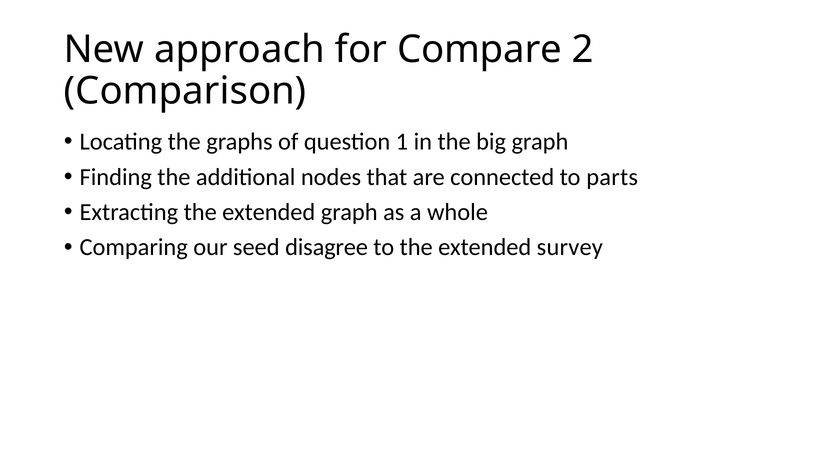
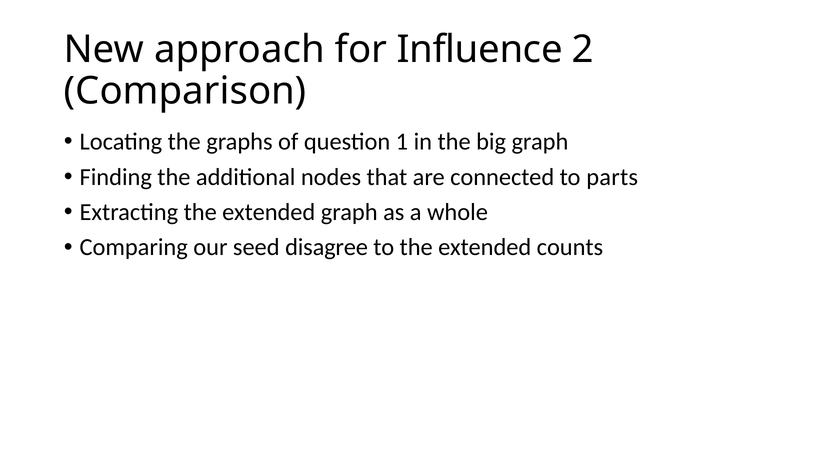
Compare: Compare -> Influence
survey: survey -> counts
